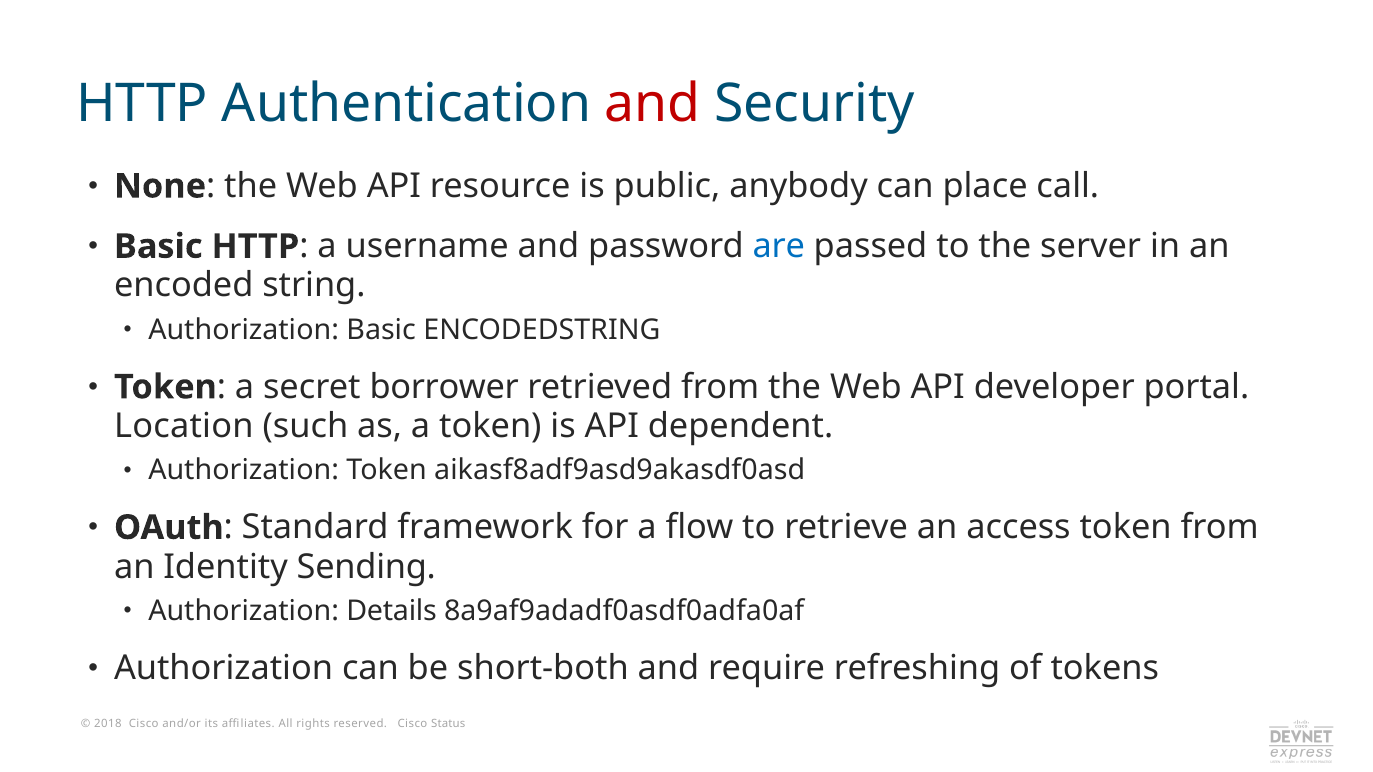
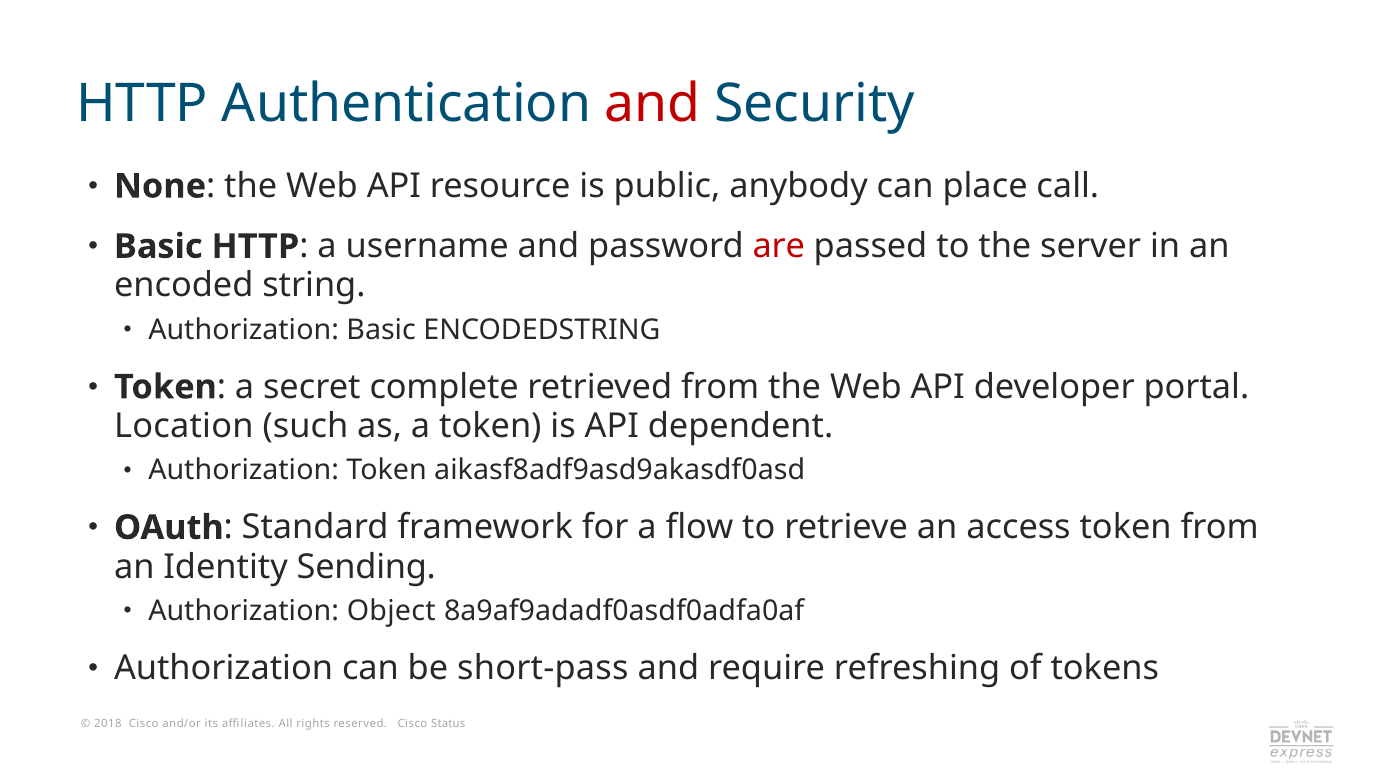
are colour: blue -> red
borrower: borrower -> complete
Details: Details -> Object
short-both: short-both -> short-pass
